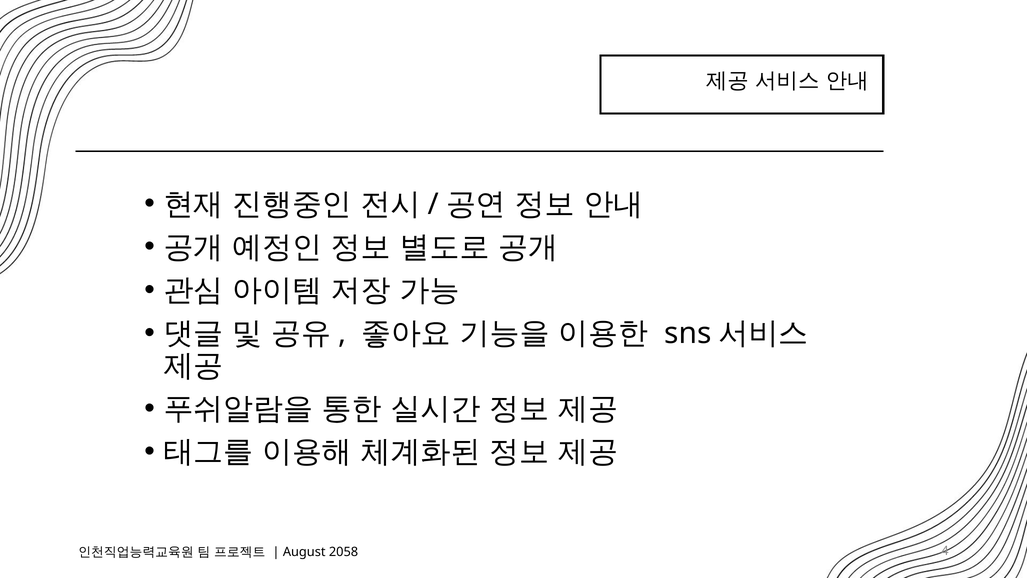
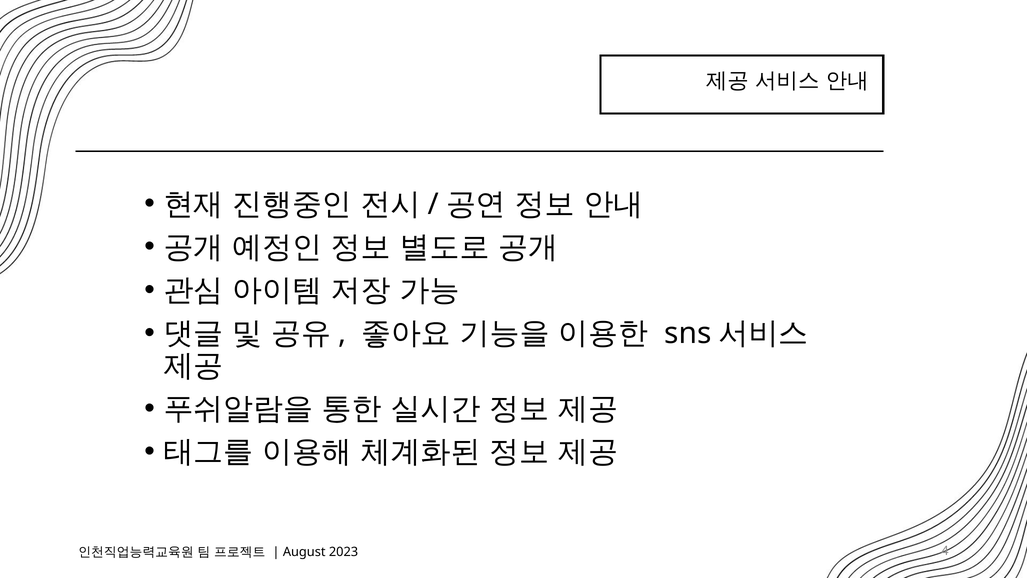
2058: 2058 -> 2023
